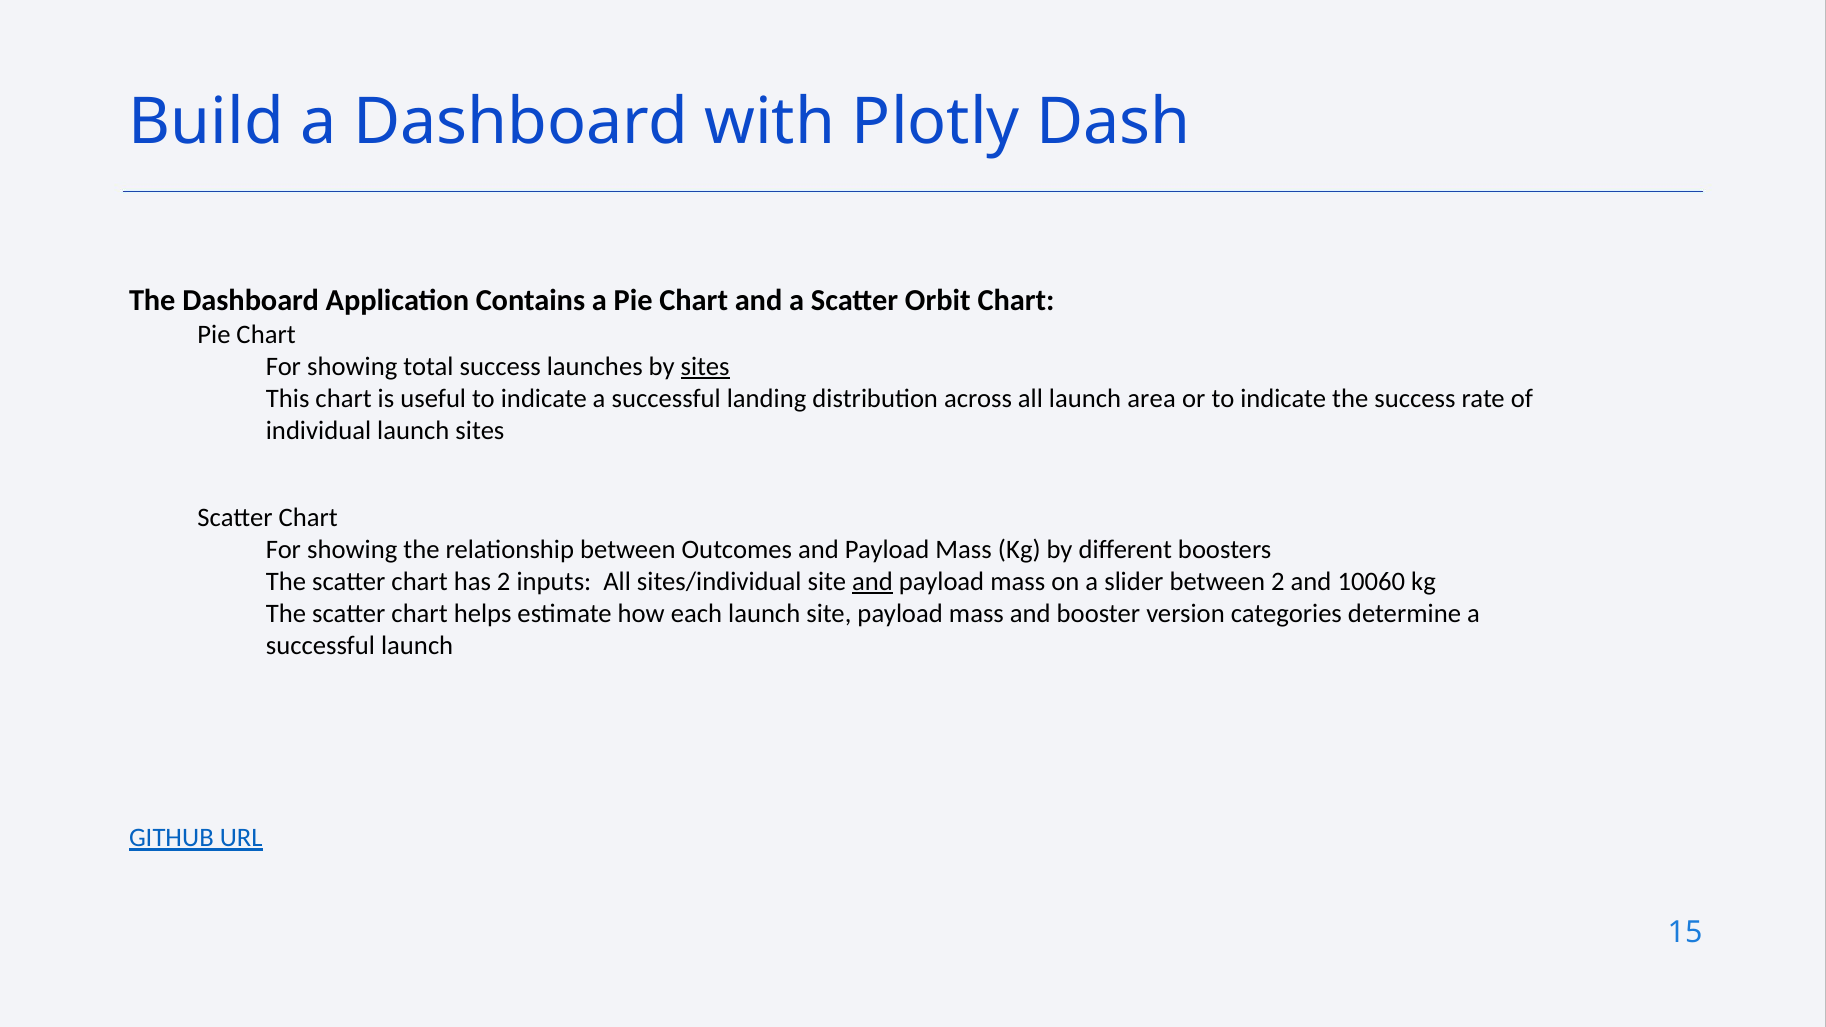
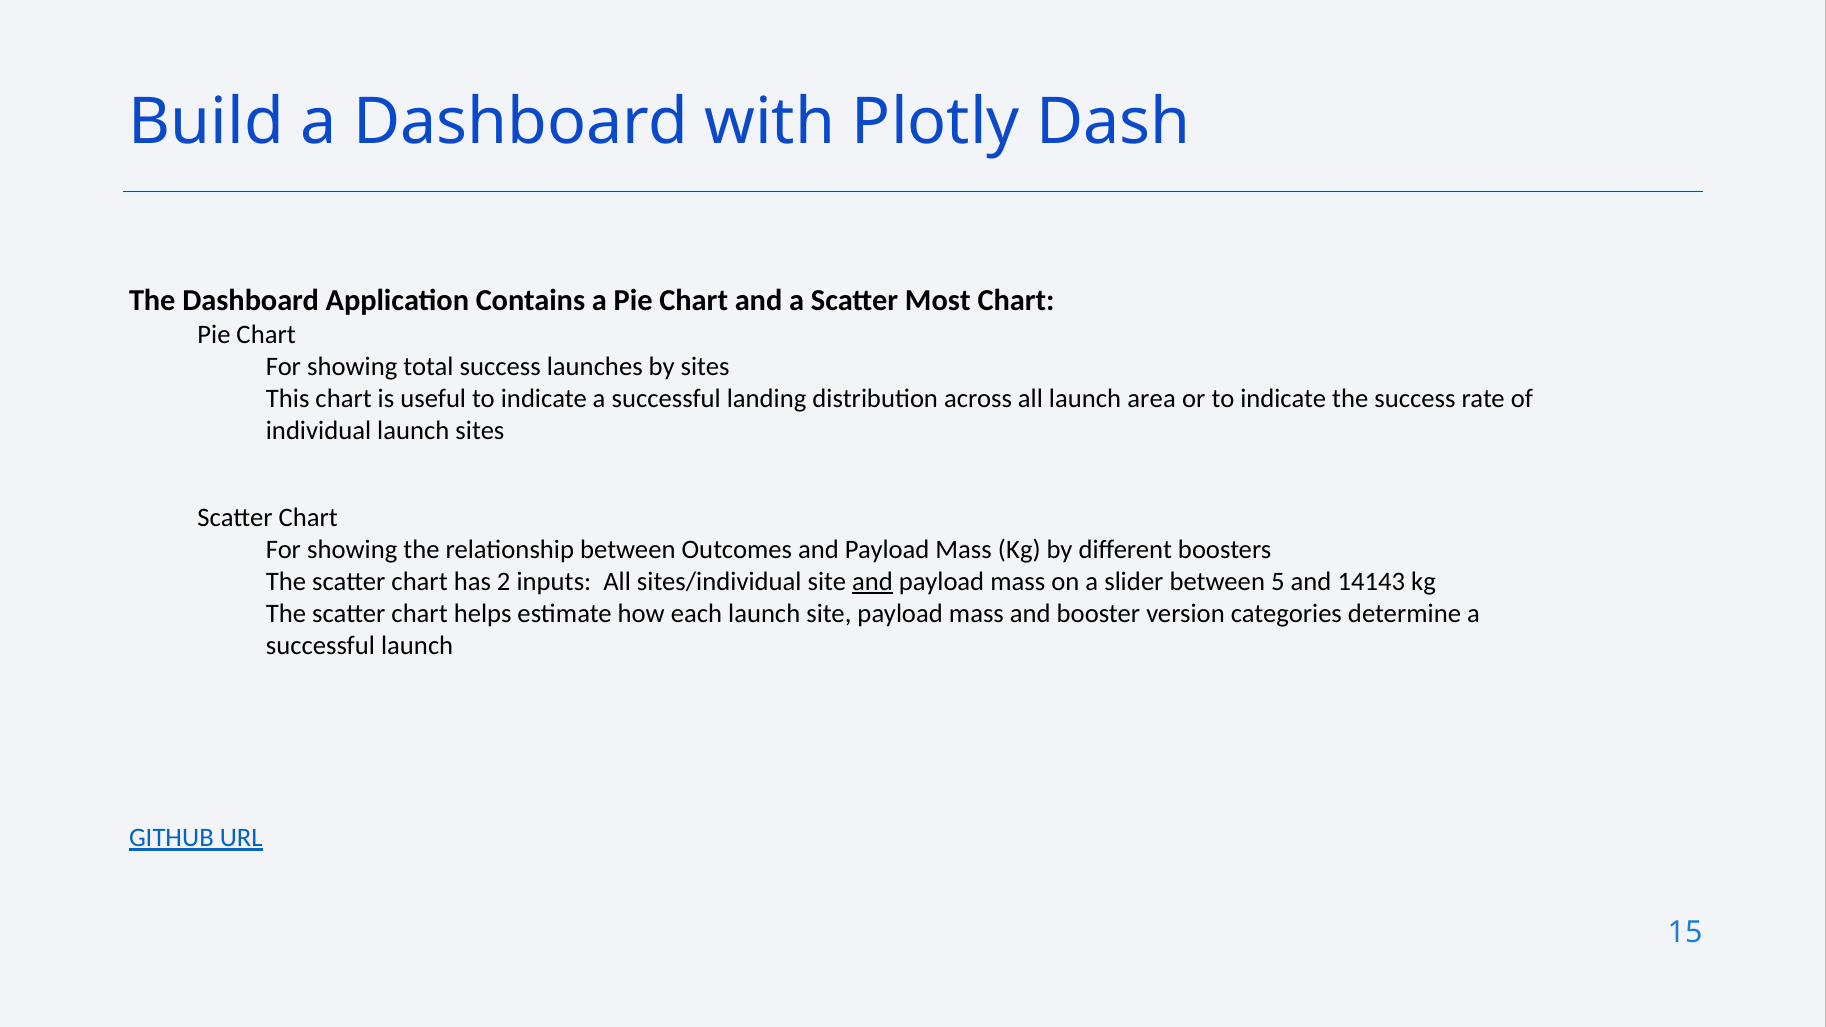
Orbit: Orbit -> Most
sites at (705, 367) underline: present -> none
between 2: 2 -> 5
10060: 10060 -> 14143
